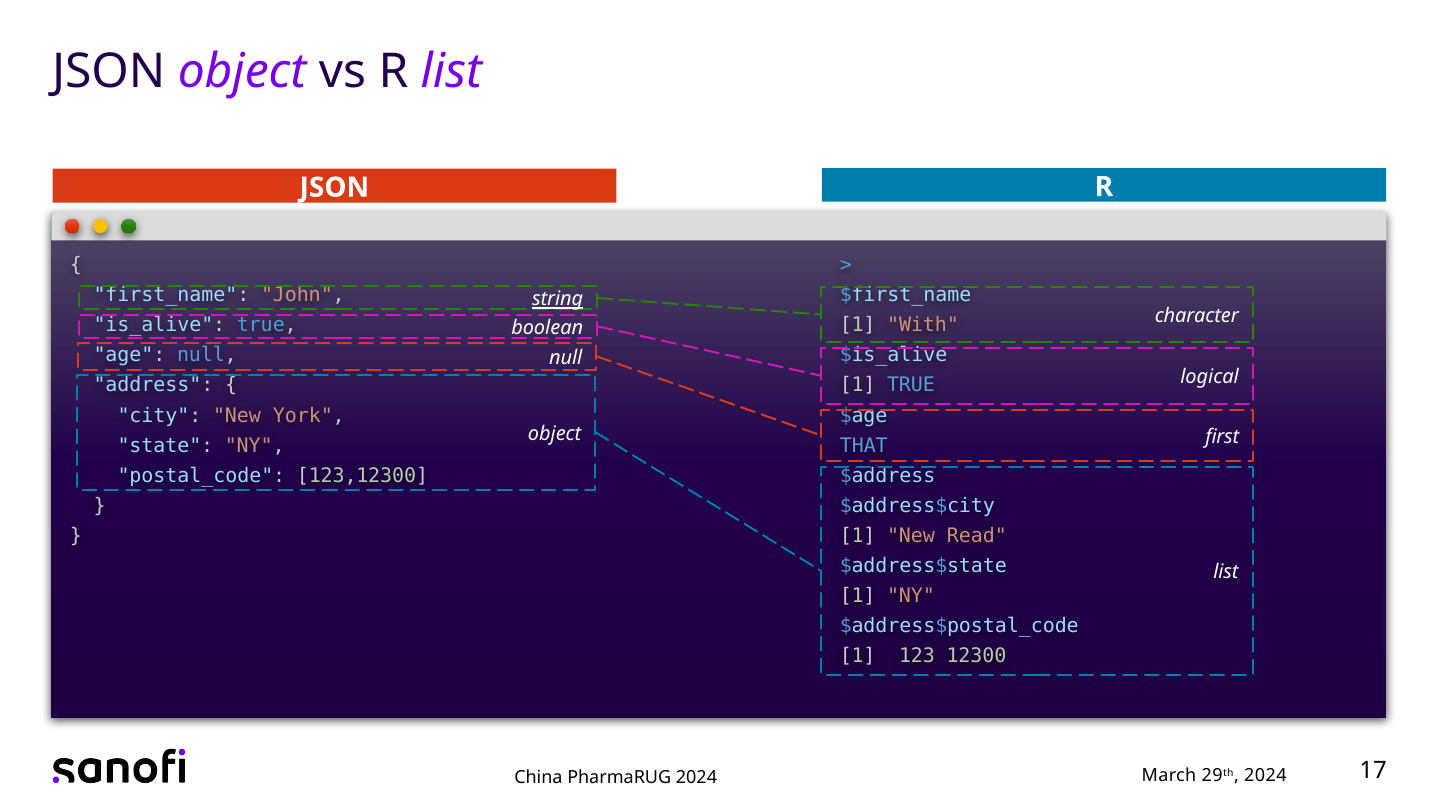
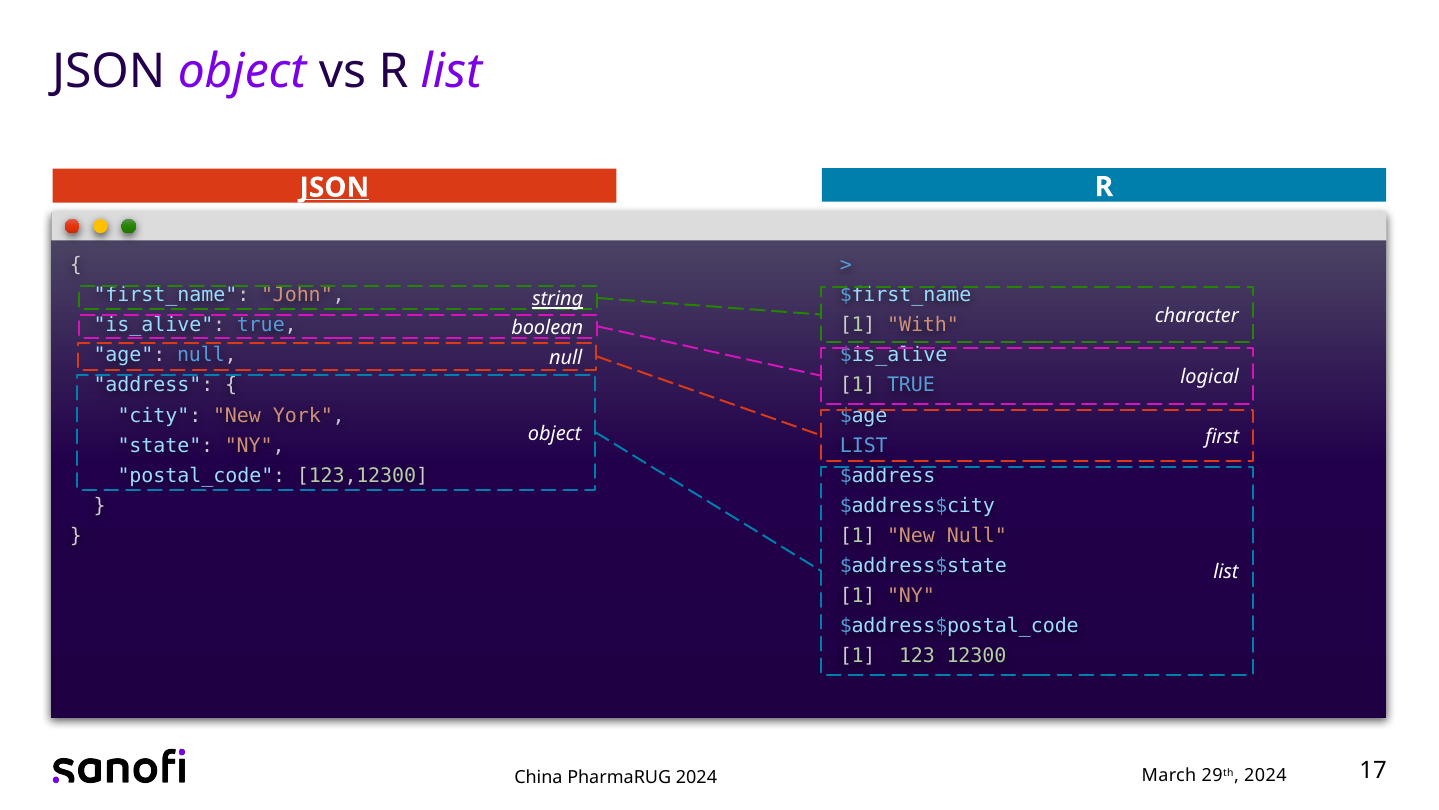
JSON at (334, 187) underline: none -> present
THAT at (864, 445): THAT -> LIST
New Read: Read -> Null
